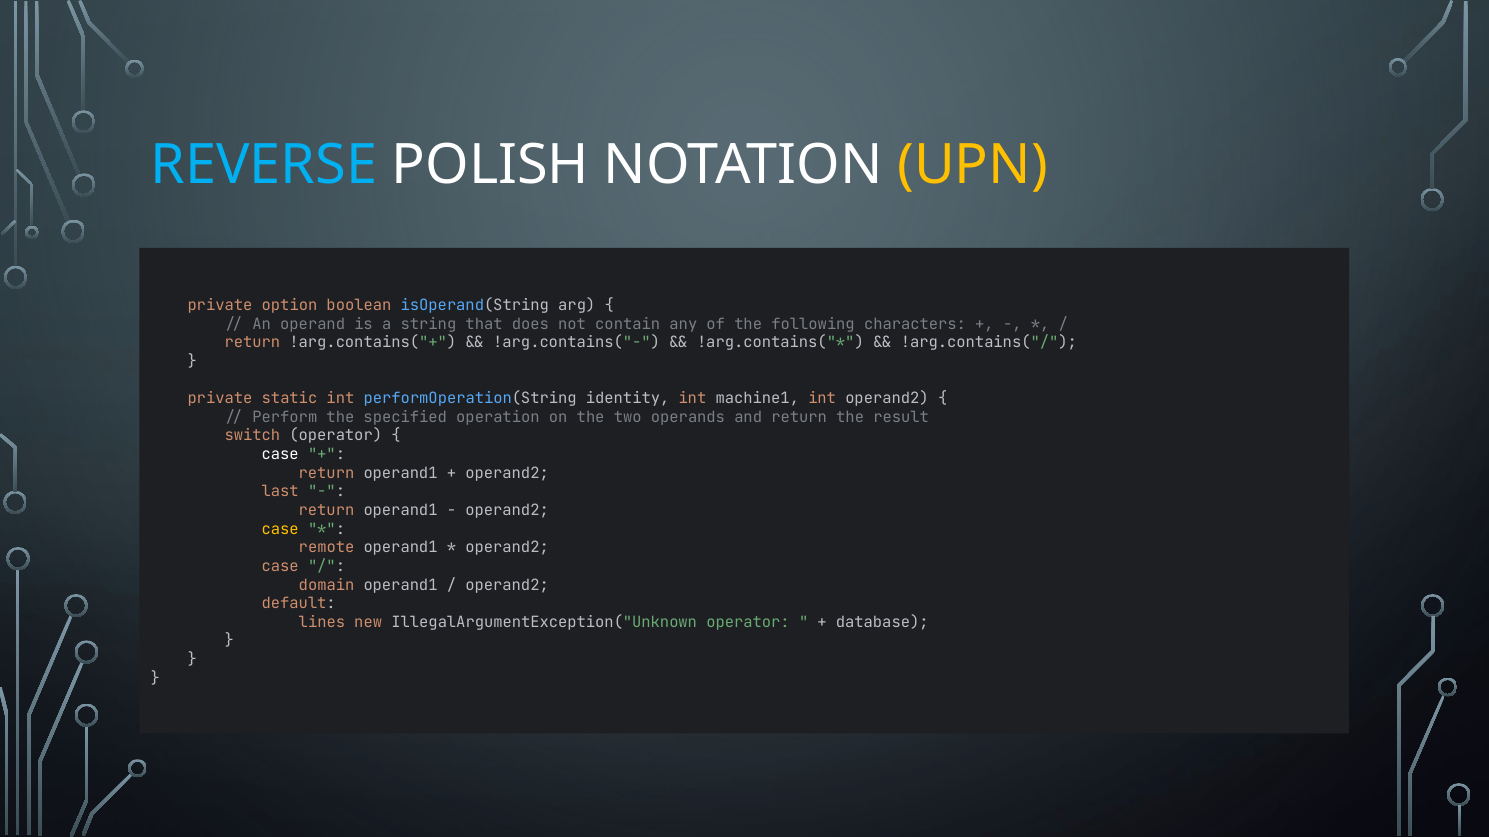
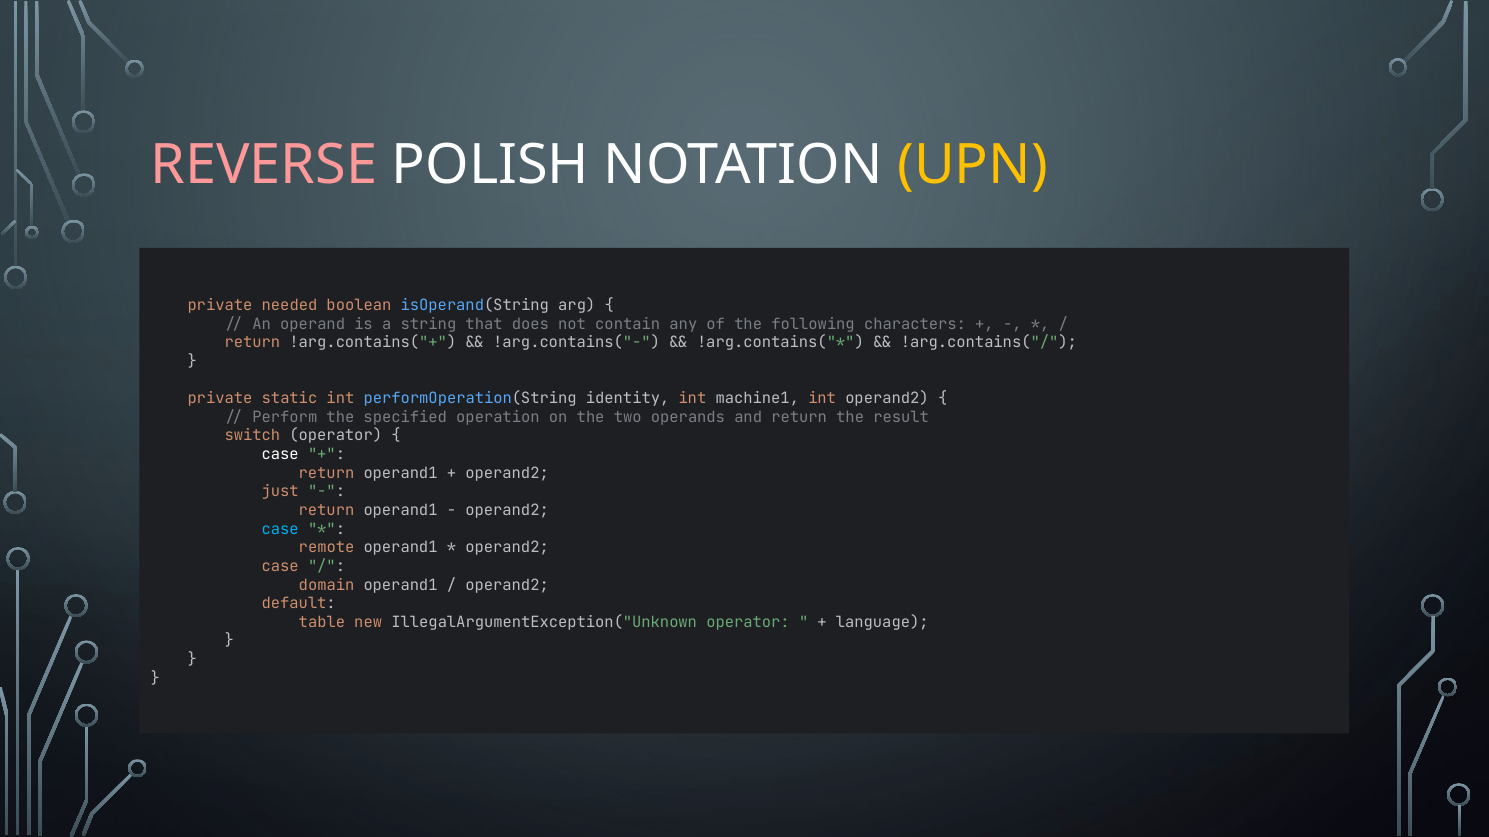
REVERSE colour: light blue -> pink
option: option -> needed
last: last -> just
case at (280, 529) colour: yellow -> light blue
lines: lines -> table
database: database -> language
